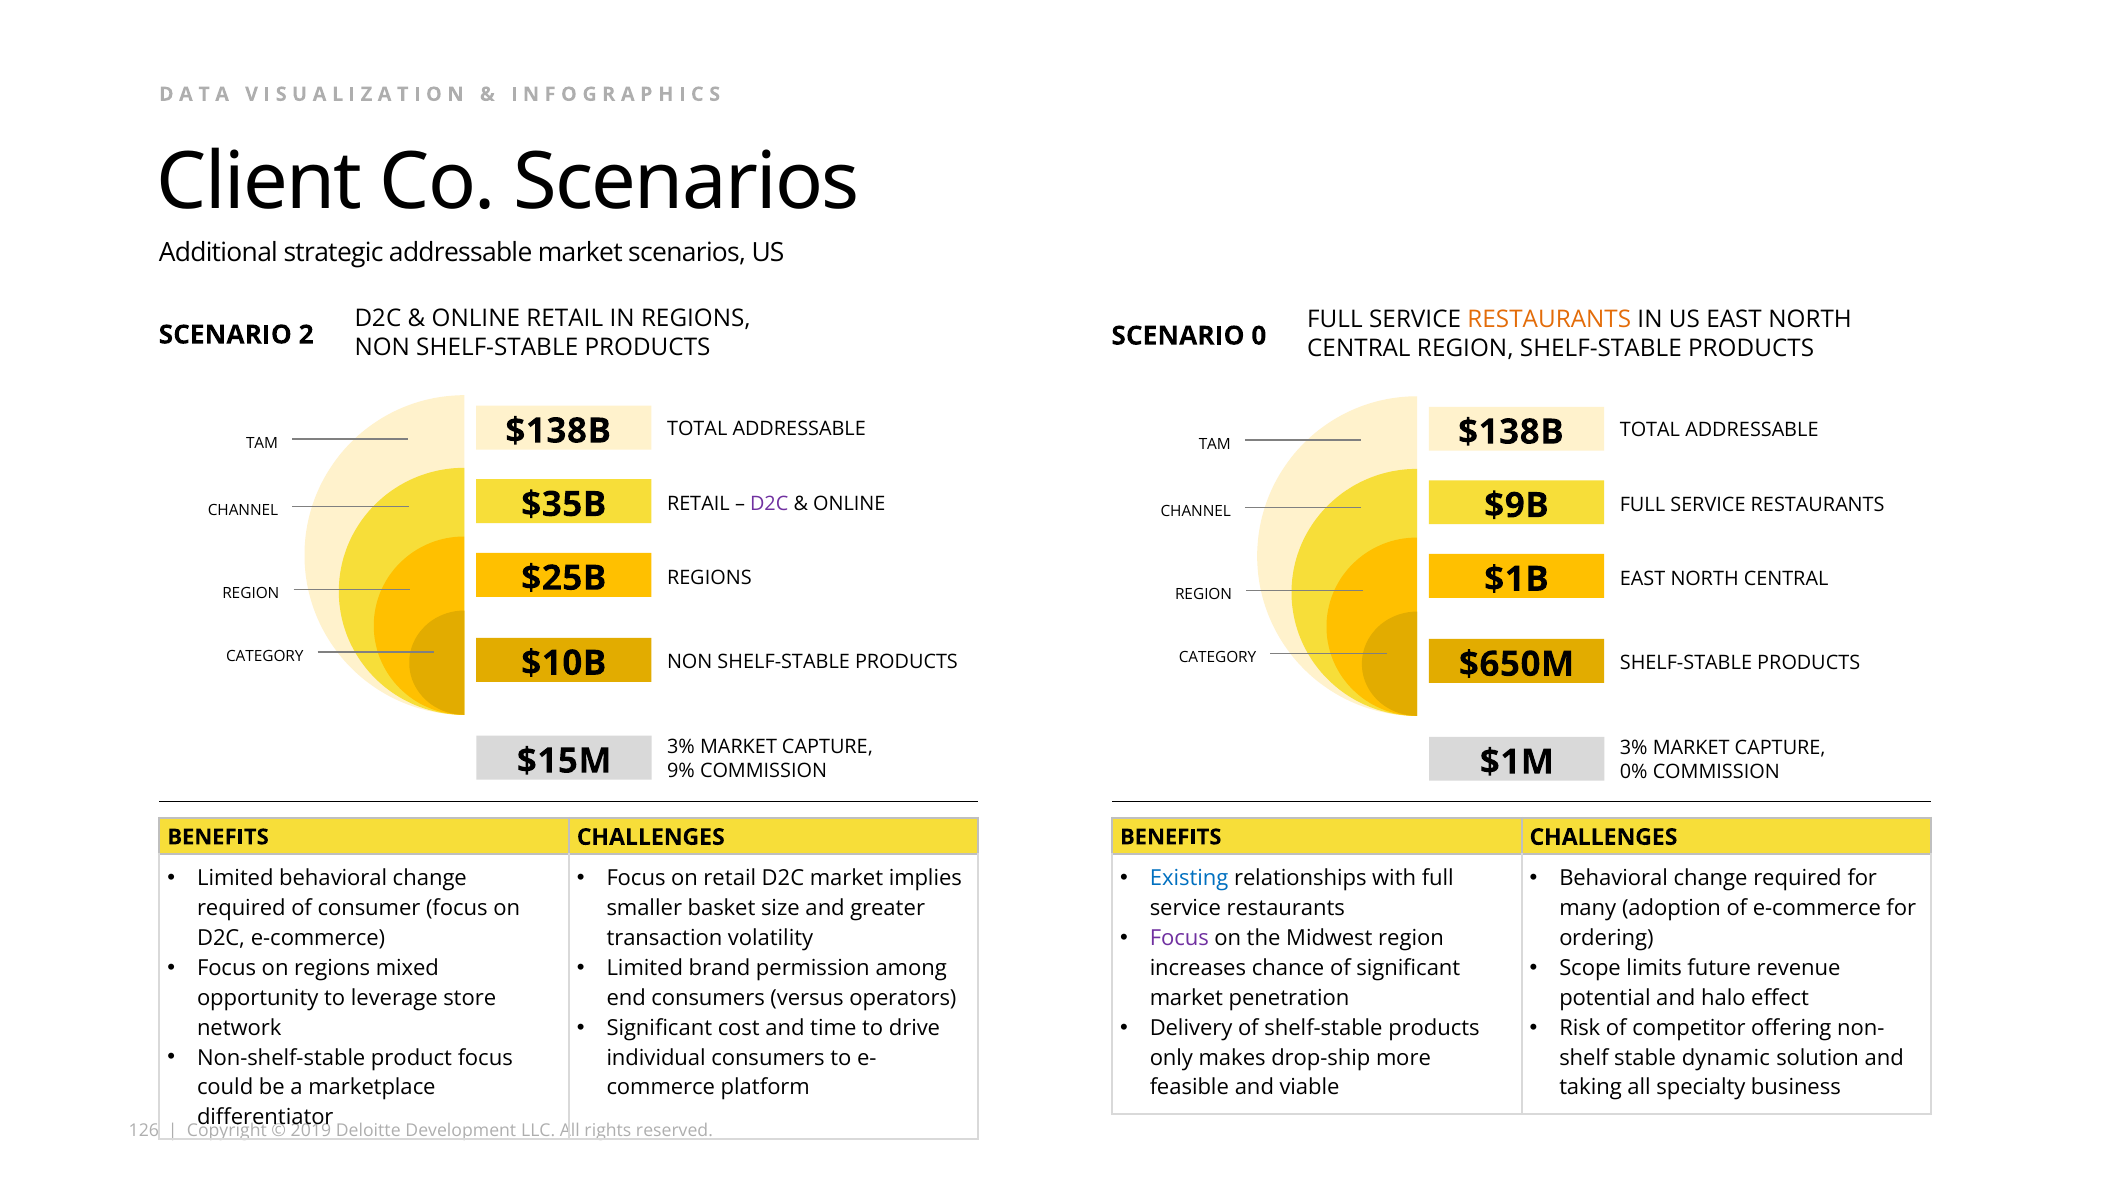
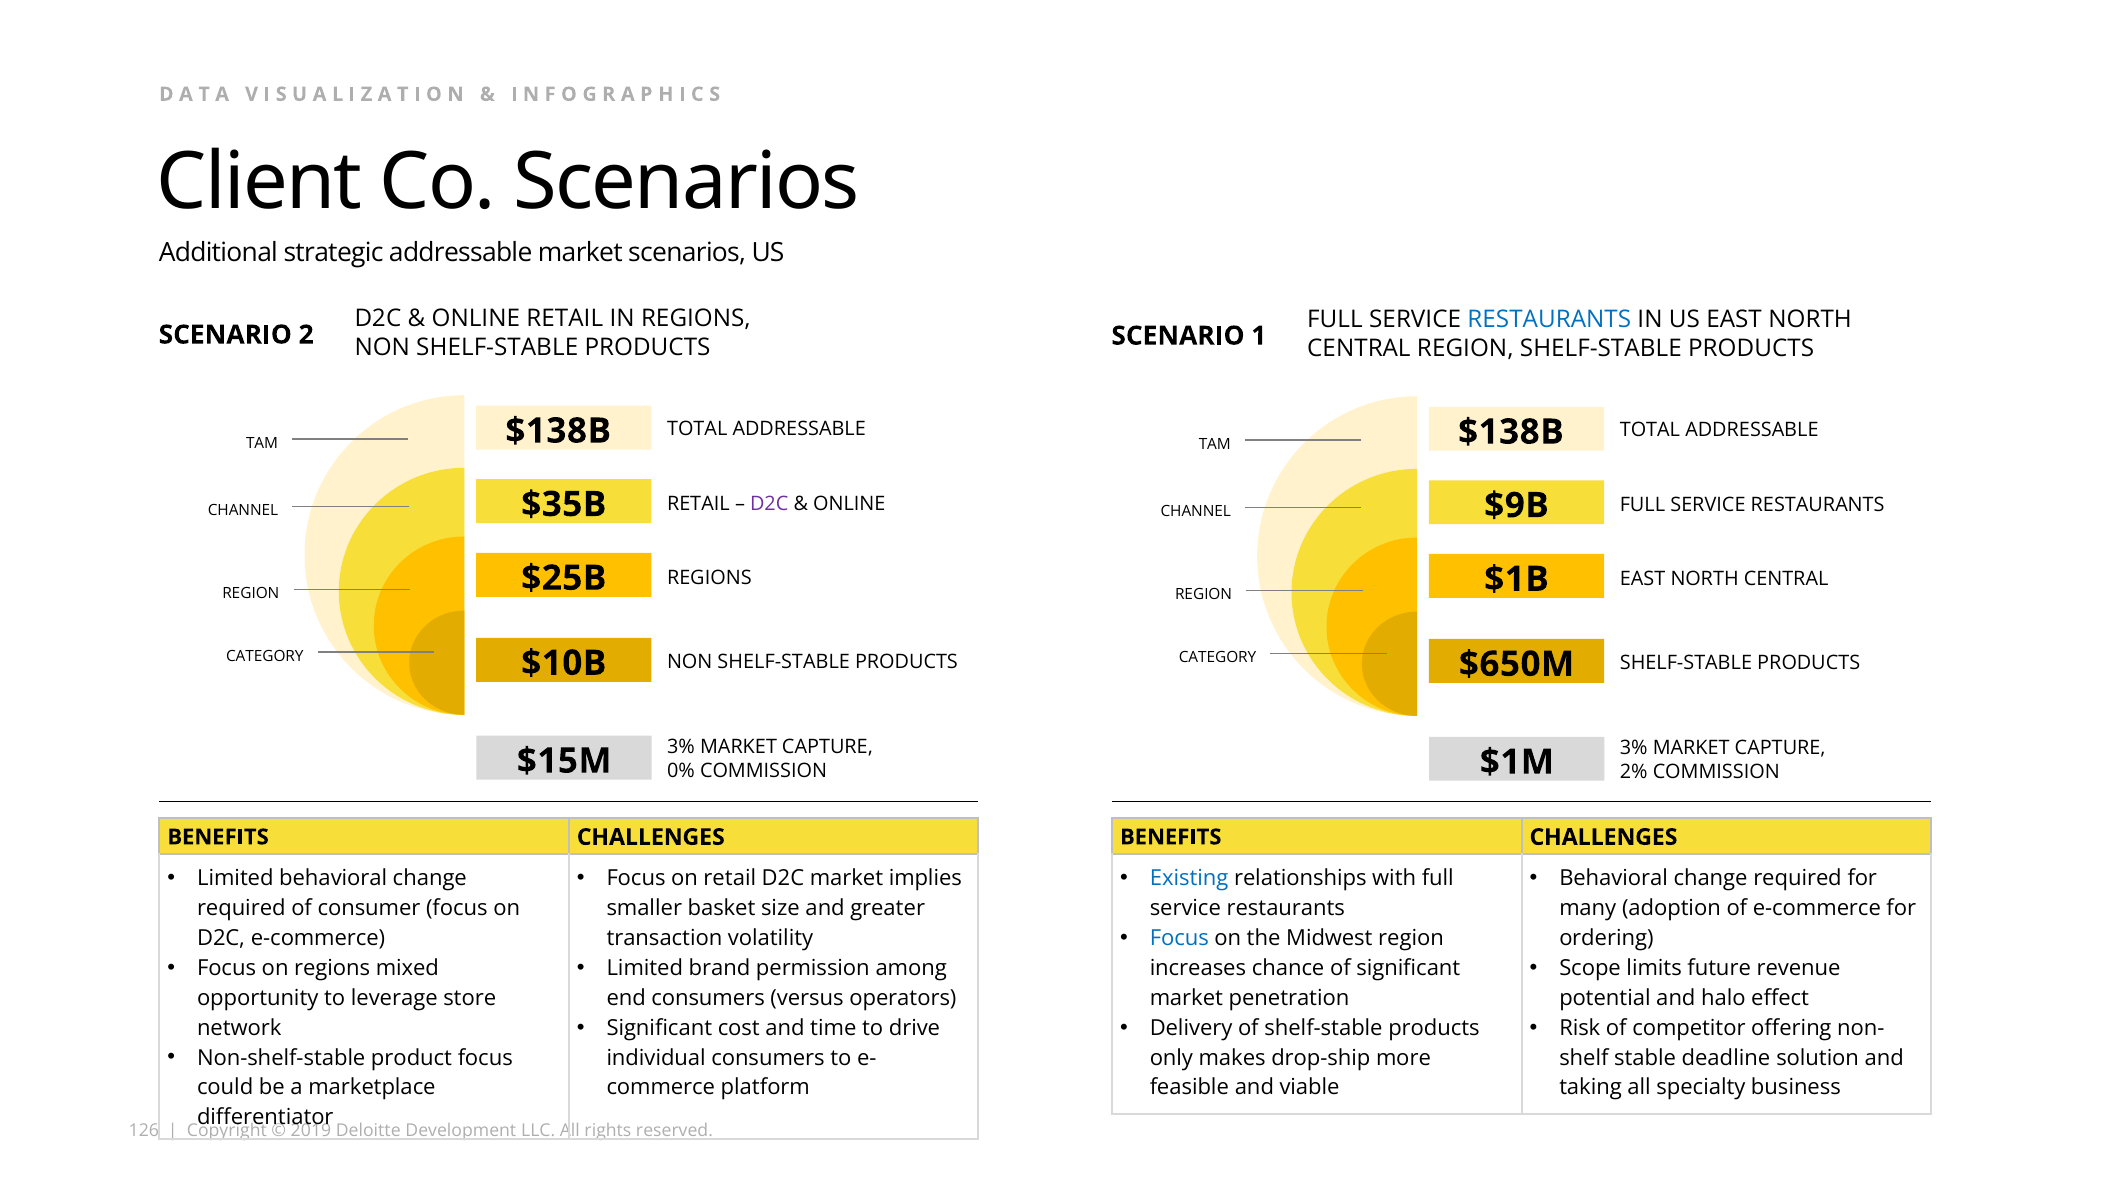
RESTAURANTS at (1549, 319) colour: orange -> blue
0: 0 -> 1
9%: 9% -> 0%
0%: 0% -> 2%
Focus at (1179, 938) colour: purple -> blue
dynamic: dynamic -> deadline
